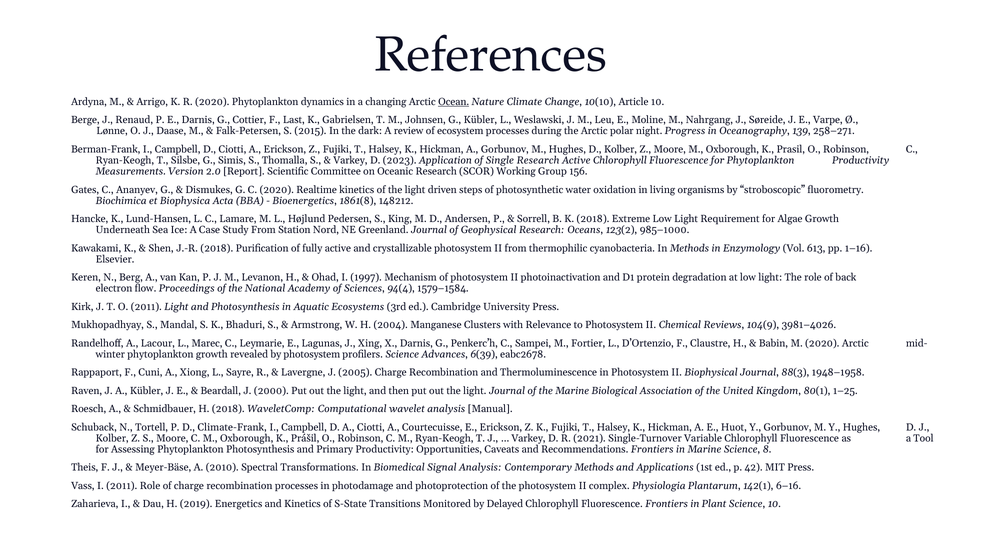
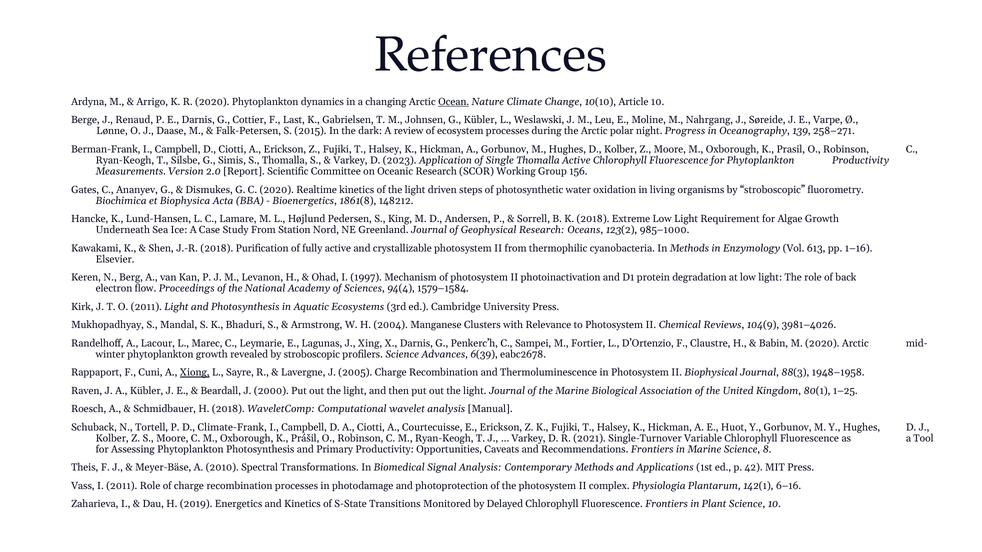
Single Research: Research -> Thomalla
revealed by photosystem: photosystem -> stroboscopic
Xiong underline: none -> present
